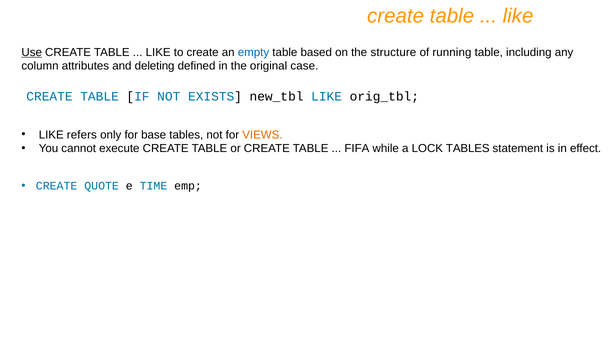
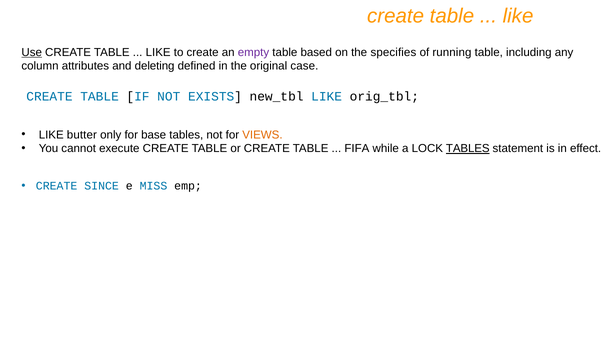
empty colour: blue -> purple
structure: structure -> specifies
refers: refers -> butter
TABLES at (468, 149) underline: none -> present
QUOTE: QUOTE -> SINCE
TIME: TIME -> MISS
